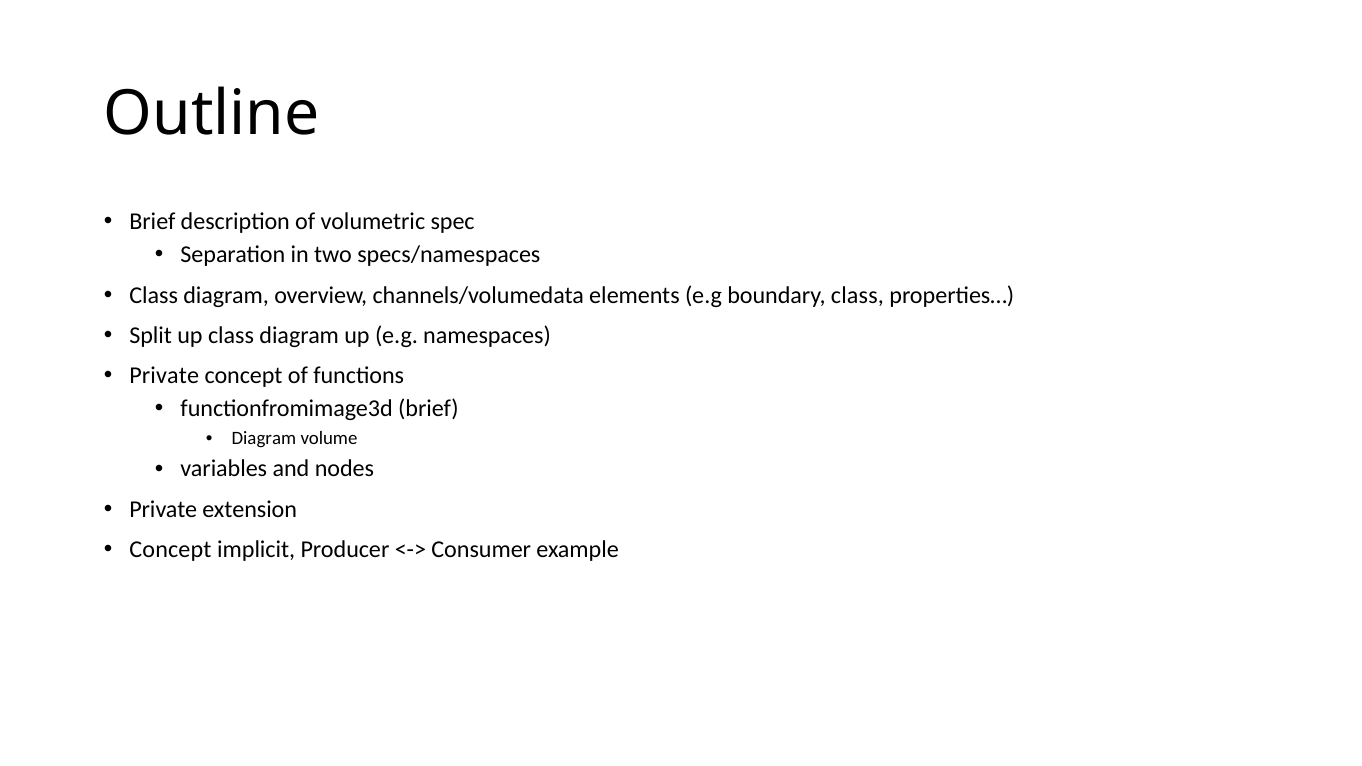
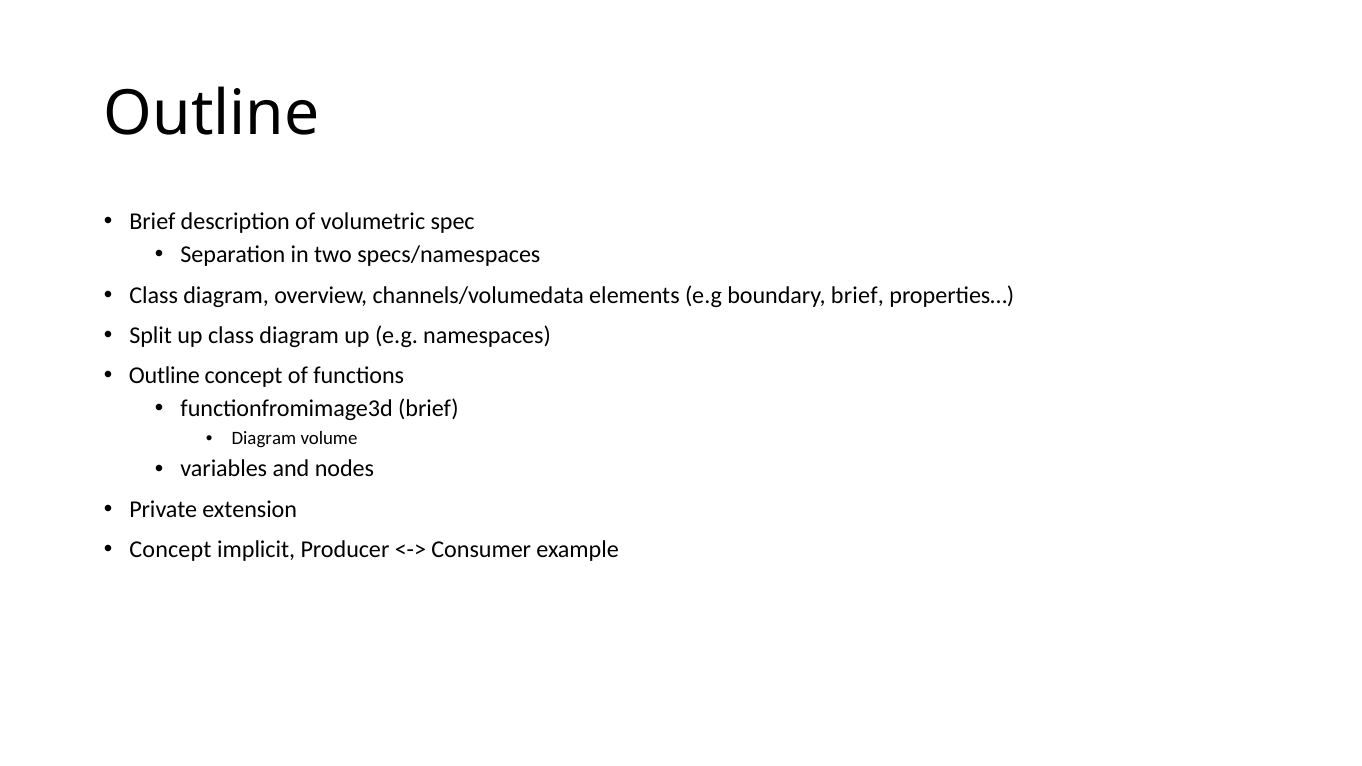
boundary class: class -> brief
Private at (164, 375): Private -> Outline
